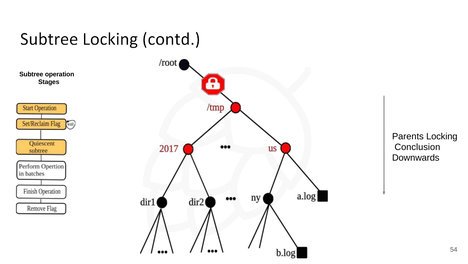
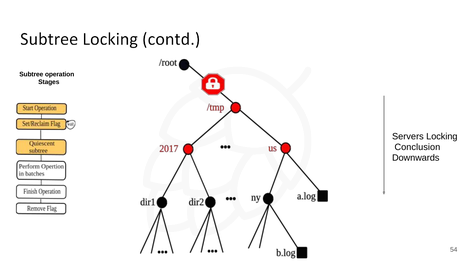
Parents: Parents -> Servers
